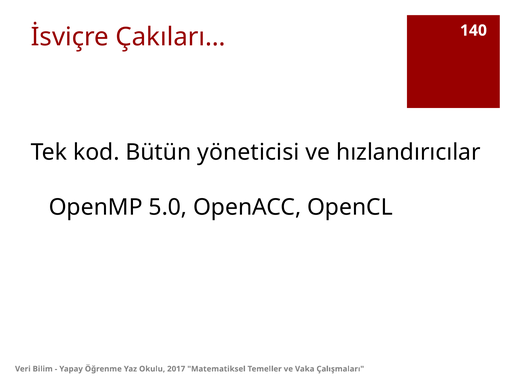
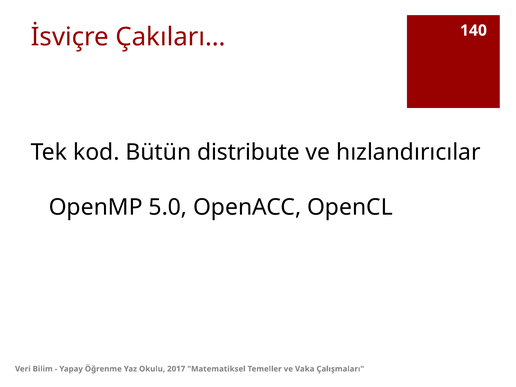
yöneticisi: yöneticisi -> distribute
